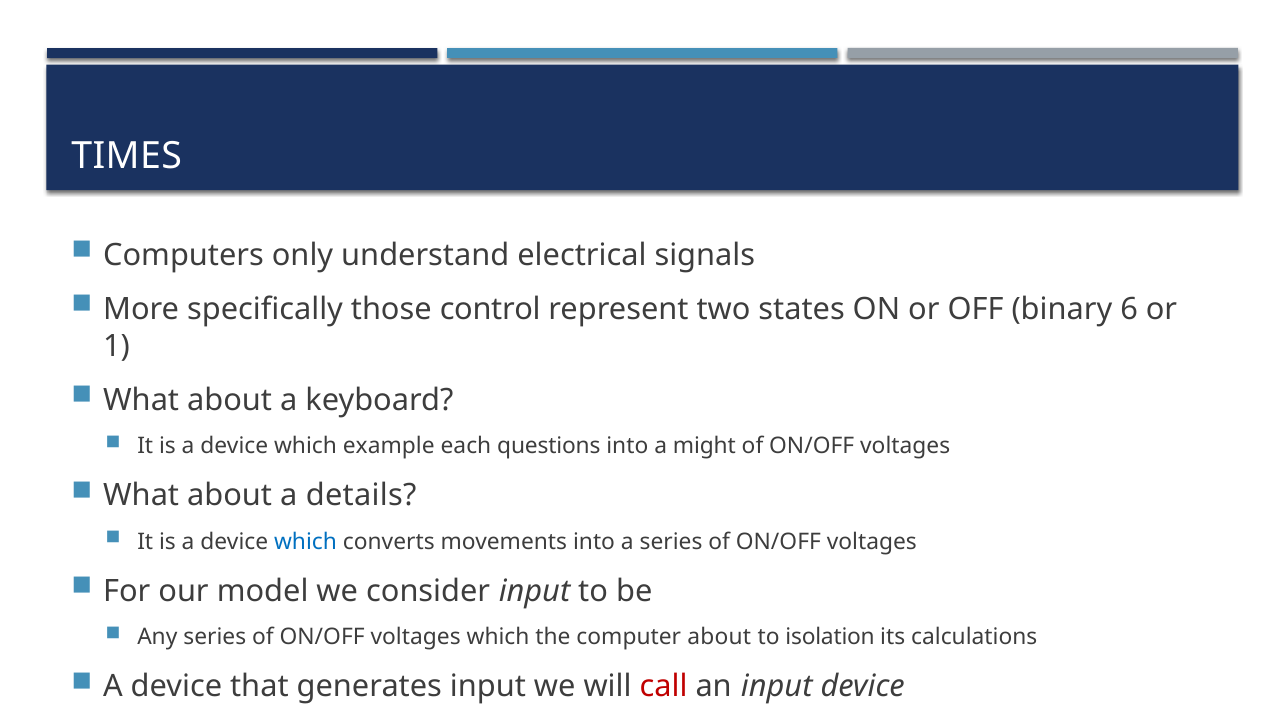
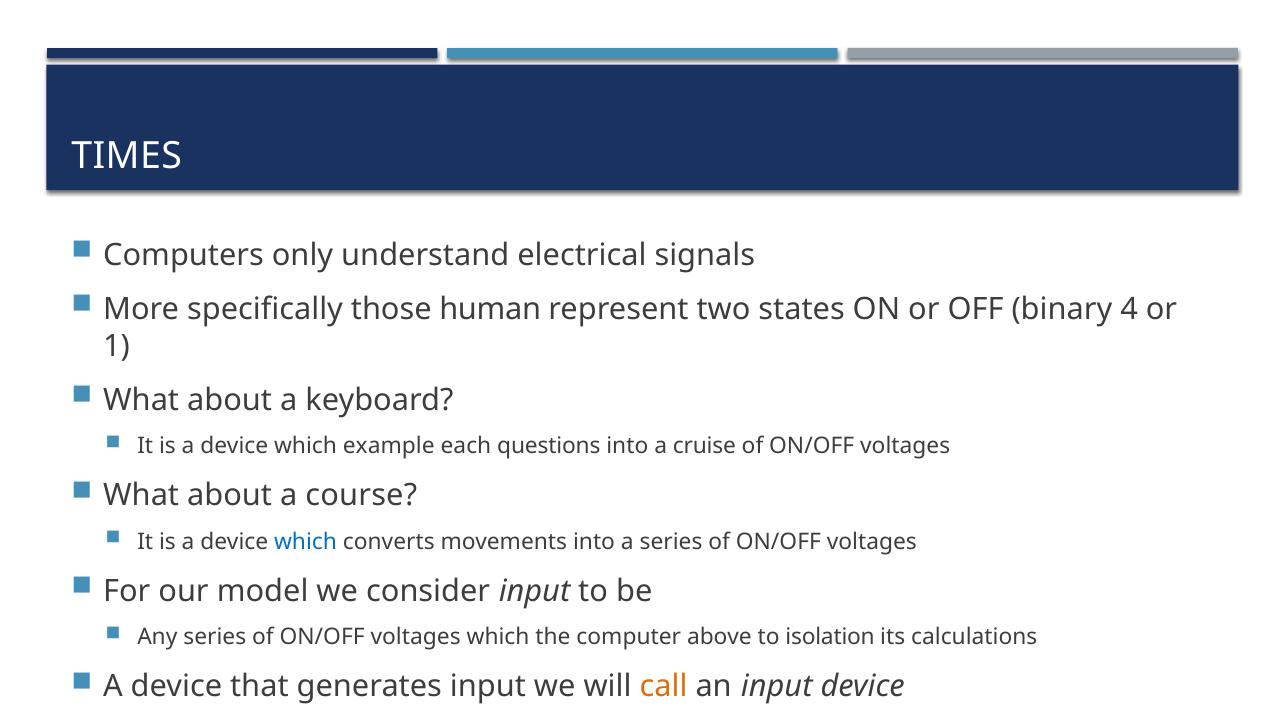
control: control -> human
6: 6 -> 4
might: might -> cruise
details: details -> course
computer about: about -> above
call colour: red -> orange
